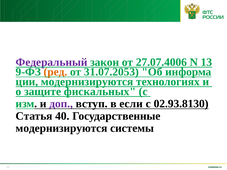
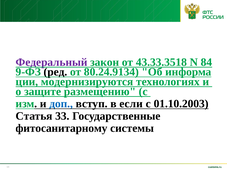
27.07.4006: 27.07.4006 -> 43.33.3518
N 13: 13 -> 84
ред colour: orange -> black
31.07.2053: 31.07.2053 -> 80.24.9134
фискальных: фискальных -> размещению
доп colour: purple -> blue
02.93.8130: 02.93.8130 -> 01.10.2003
40: 40 -> 33
модернизируются at (62, 128): модернизируются -> фитосанитарному
